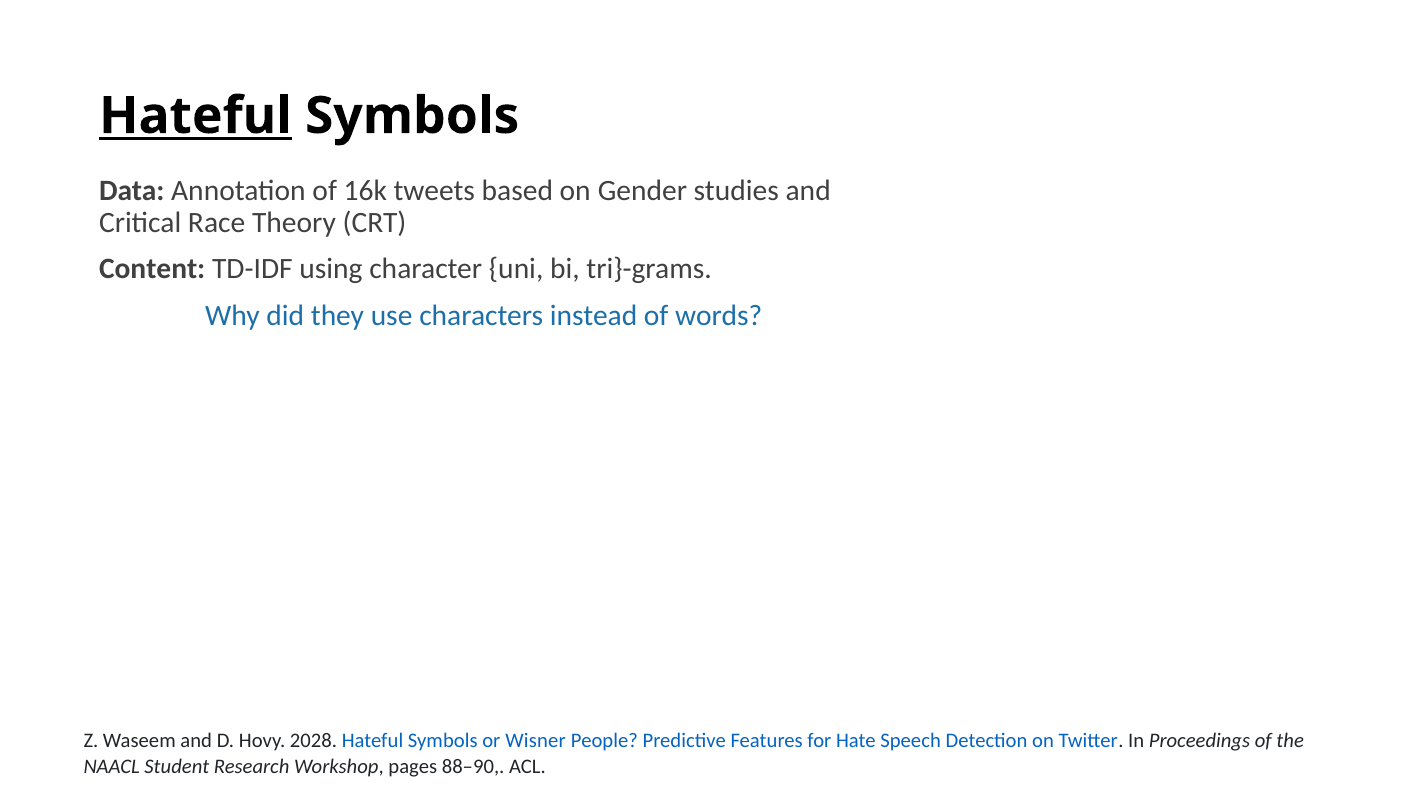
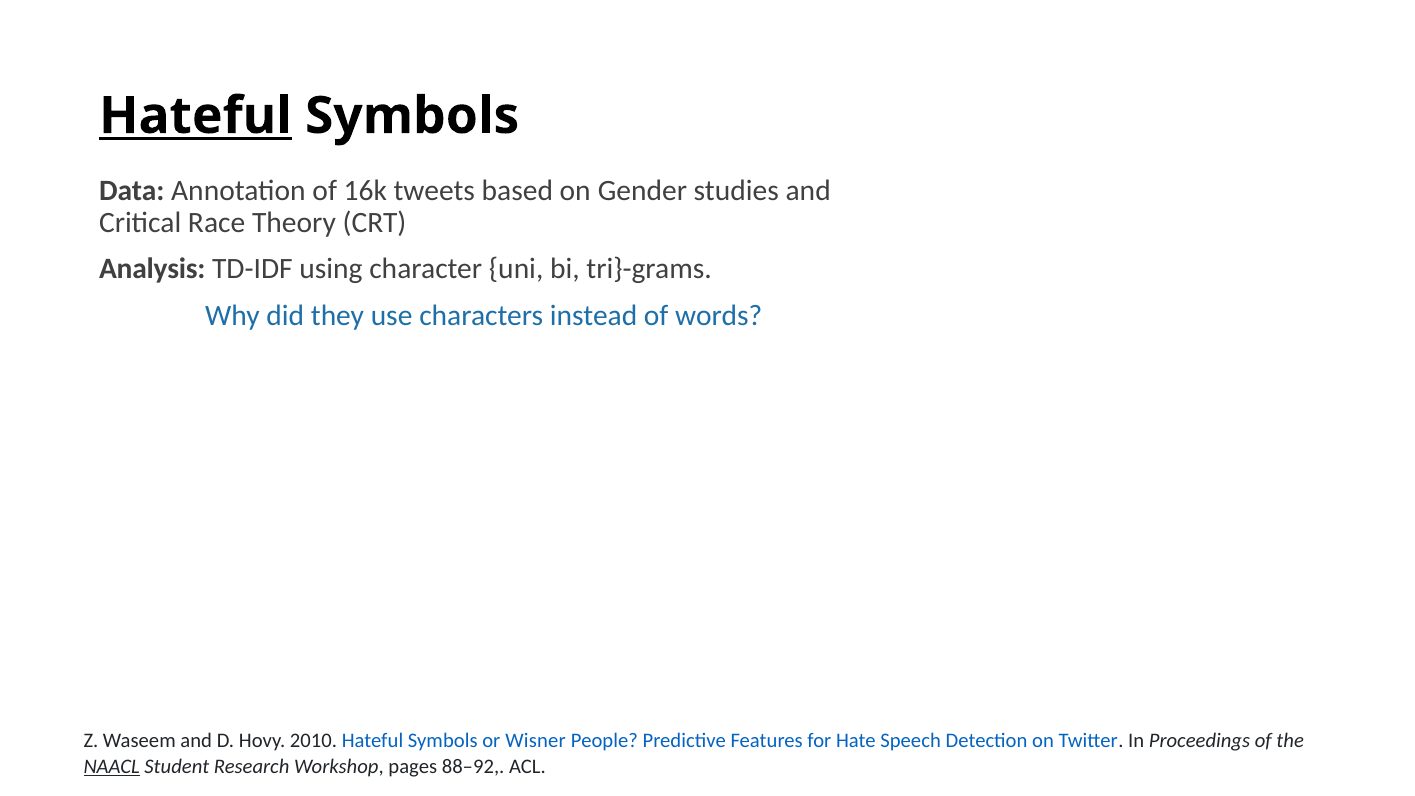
Content: Content -> Analysis
2028: 2028 -> 2010
NAACL underline: none -> present
88–90: 88–90 -> 88–92
